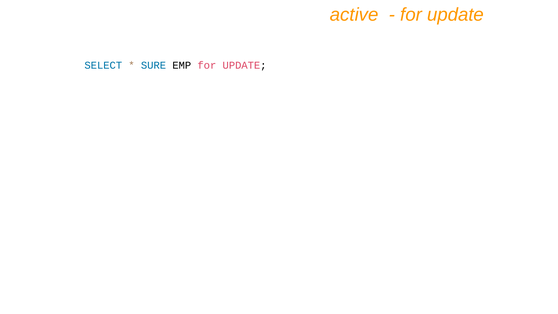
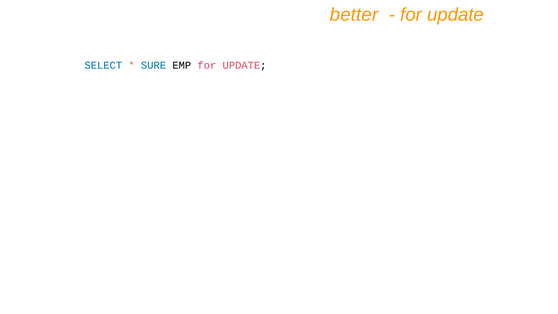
active: active -> better
